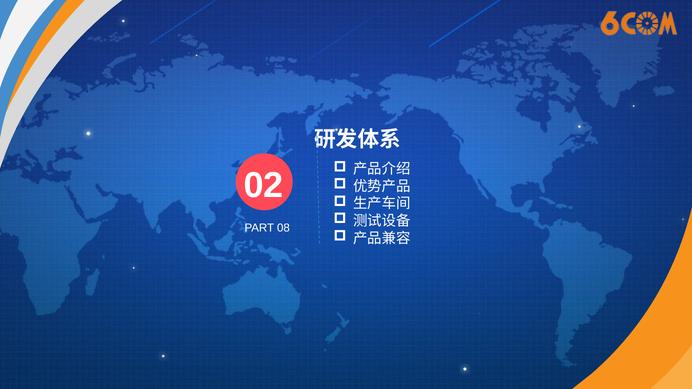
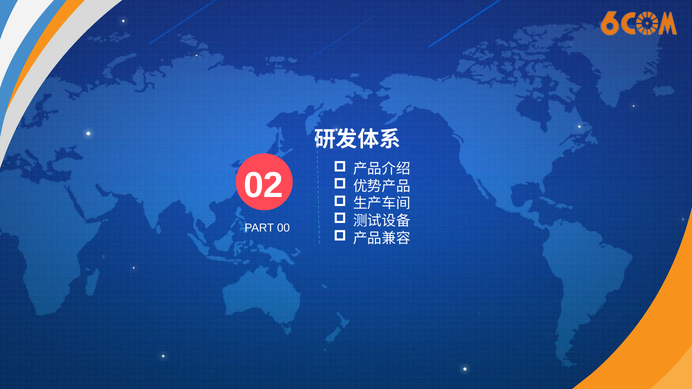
08: 08 -> 00
